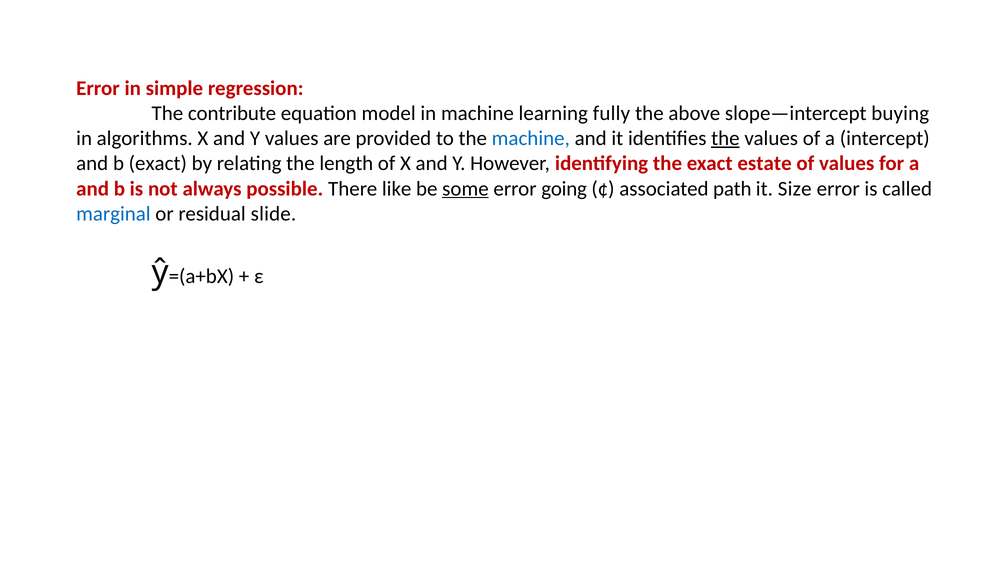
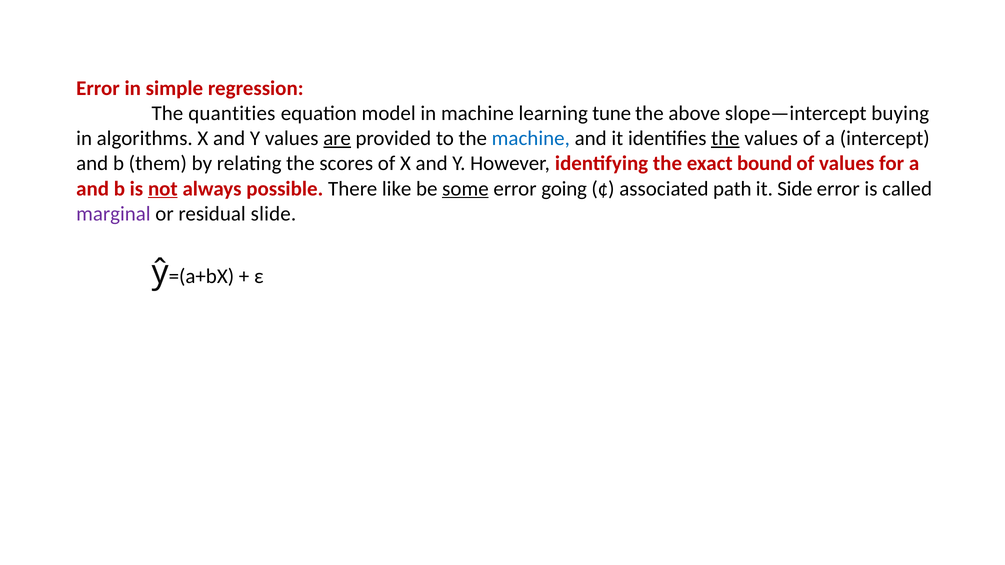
contribute: contribute -> quantities
fully: fully -> tune
are underline: none -> present
b exact: exact -> them
length: length -> scores
estate: estate -> bound
not underline: none -> present
Size: Size -> Side
marginal colour: blue -> purple
